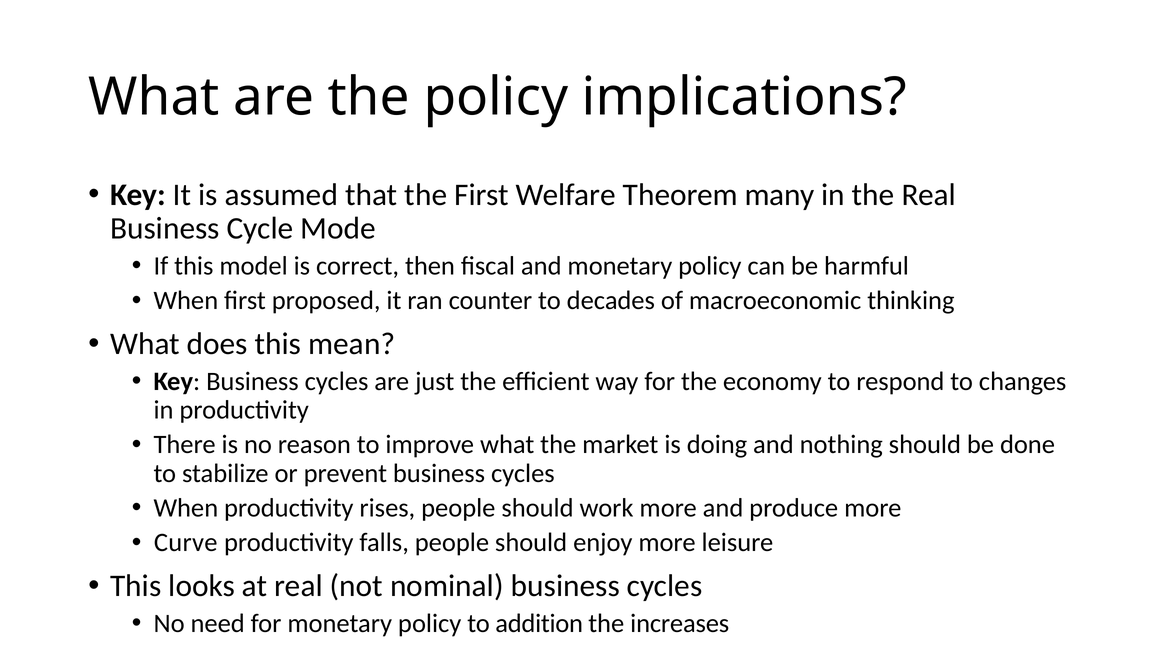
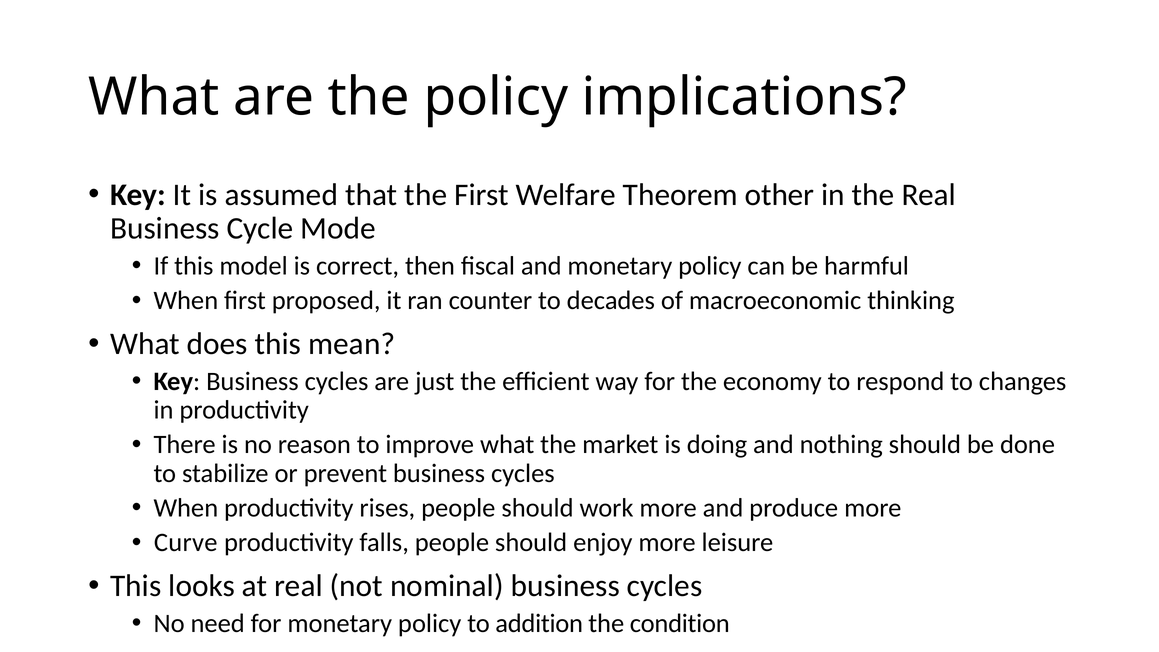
many: many -> other
increases: increases -> condition
